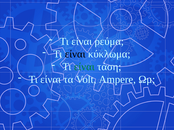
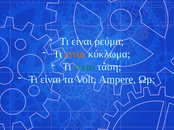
είναι at (75, 54) colour: black -> orange
